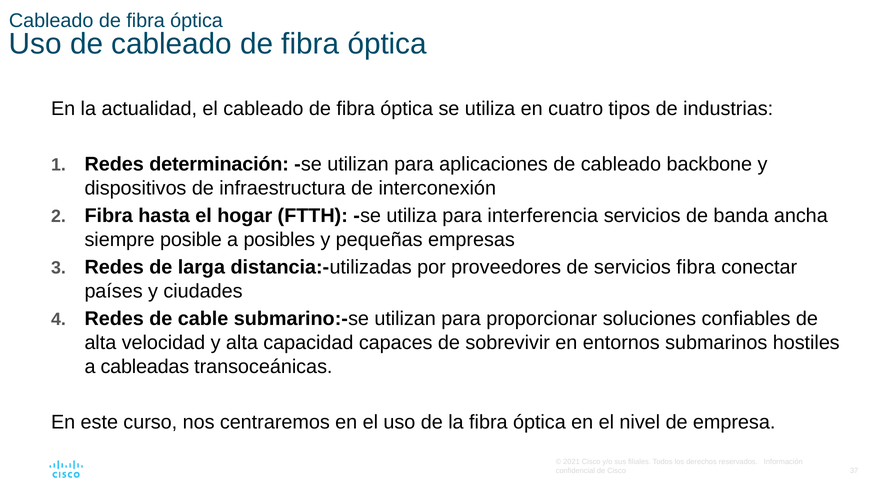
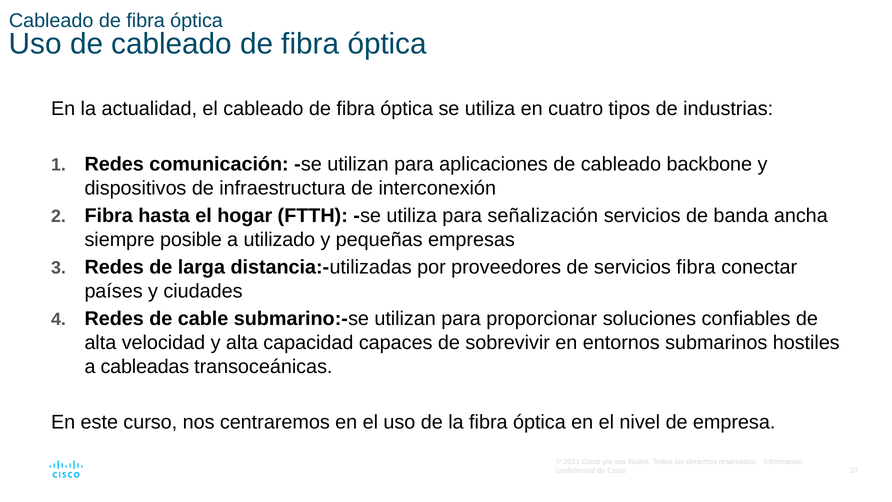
determinación: determinación -> comunicación
interferencia: interferencia -> señalización
posibles: posibles -> utilizado
